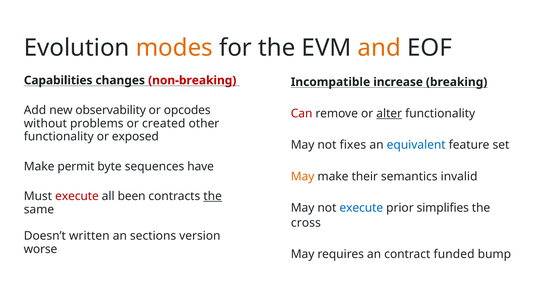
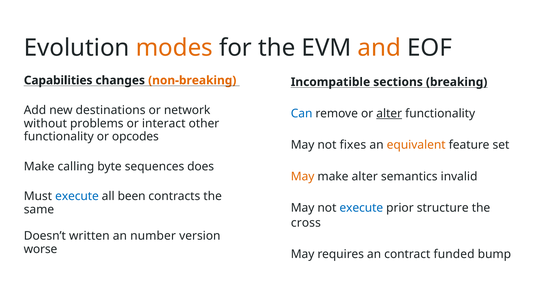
non-breaking colour: red -> orange
increase: increase -> sections
observability: observability -> destinations
opcodes: opcodes -> network
Can colour: red -> blue
created: created -> interact
exposed: exposed -> opcodes
equivalent colour: blue -> orange
permit: permit -> calling
have: have -> does
make their: their -> alter
execute at (77, 196) colour: red -> blue
the at (213, 196) underline: present -> none
simplifies: simplifies -> structure
sections: sections -> number
